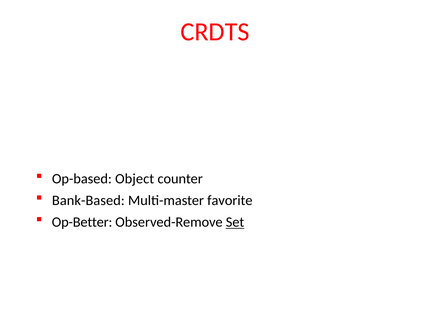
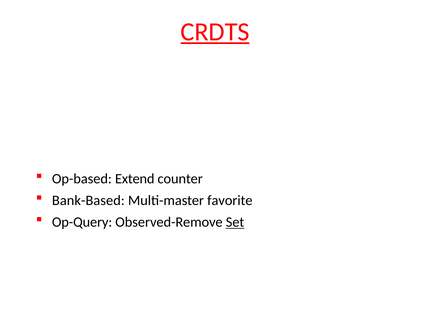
CRDTS underline: none -> present
Object: Object -> Extend
Op-Better: Op-Better -> Op-Query
